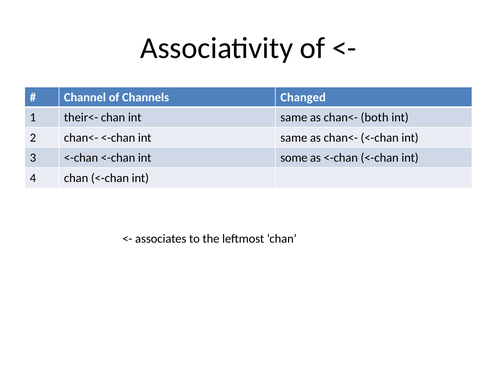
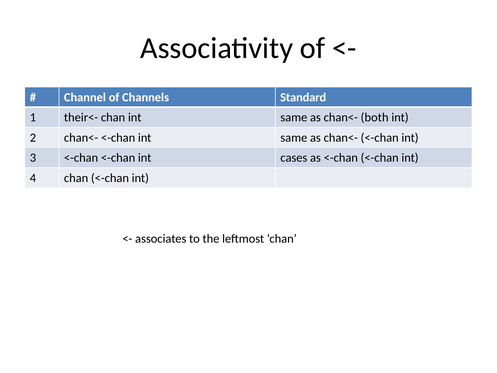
Changed: Changed -> Standard
some: some -> cases
